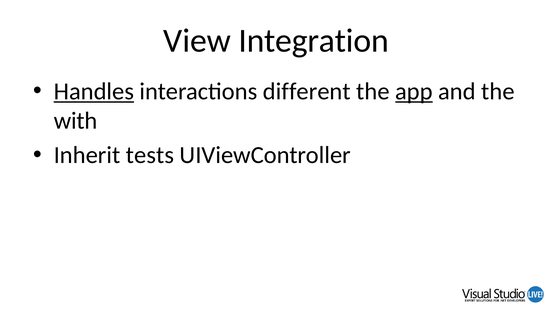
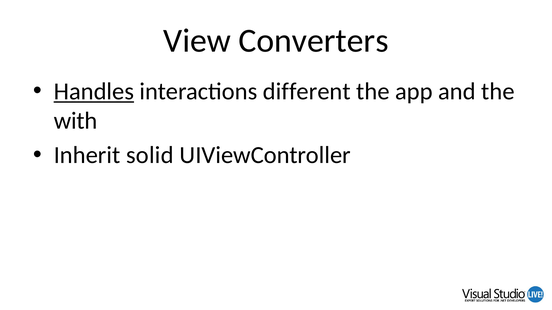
Integration: Integration -> Converters
app underline: present -> none
tests: tests -> solid
